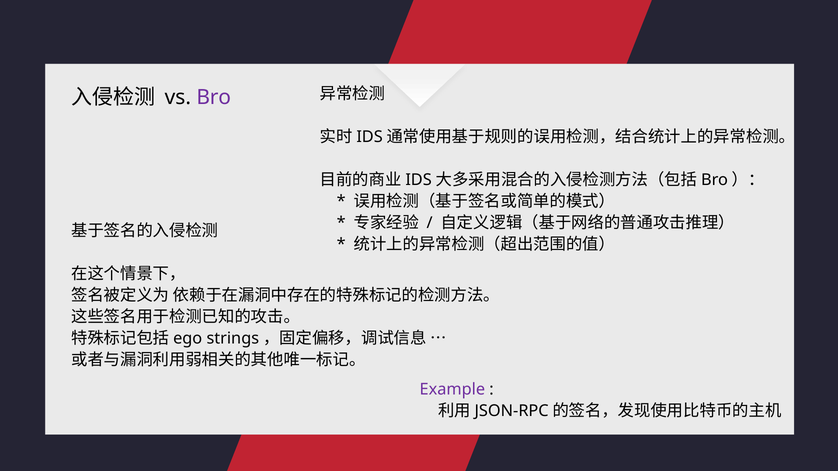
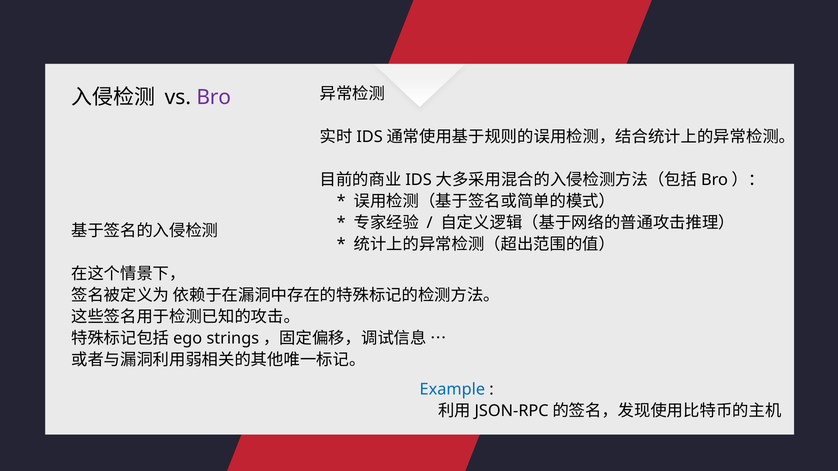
Example colour: purple -> blue
